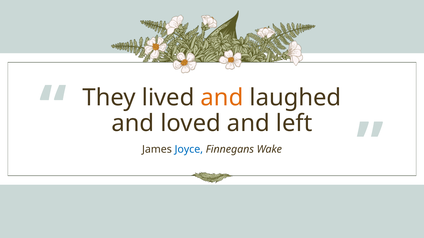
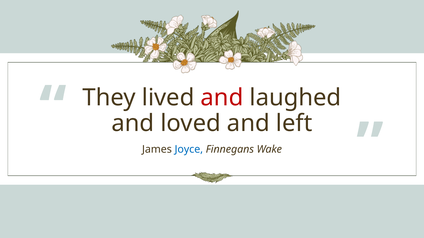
and at (222, 98) colour: orange -> red
